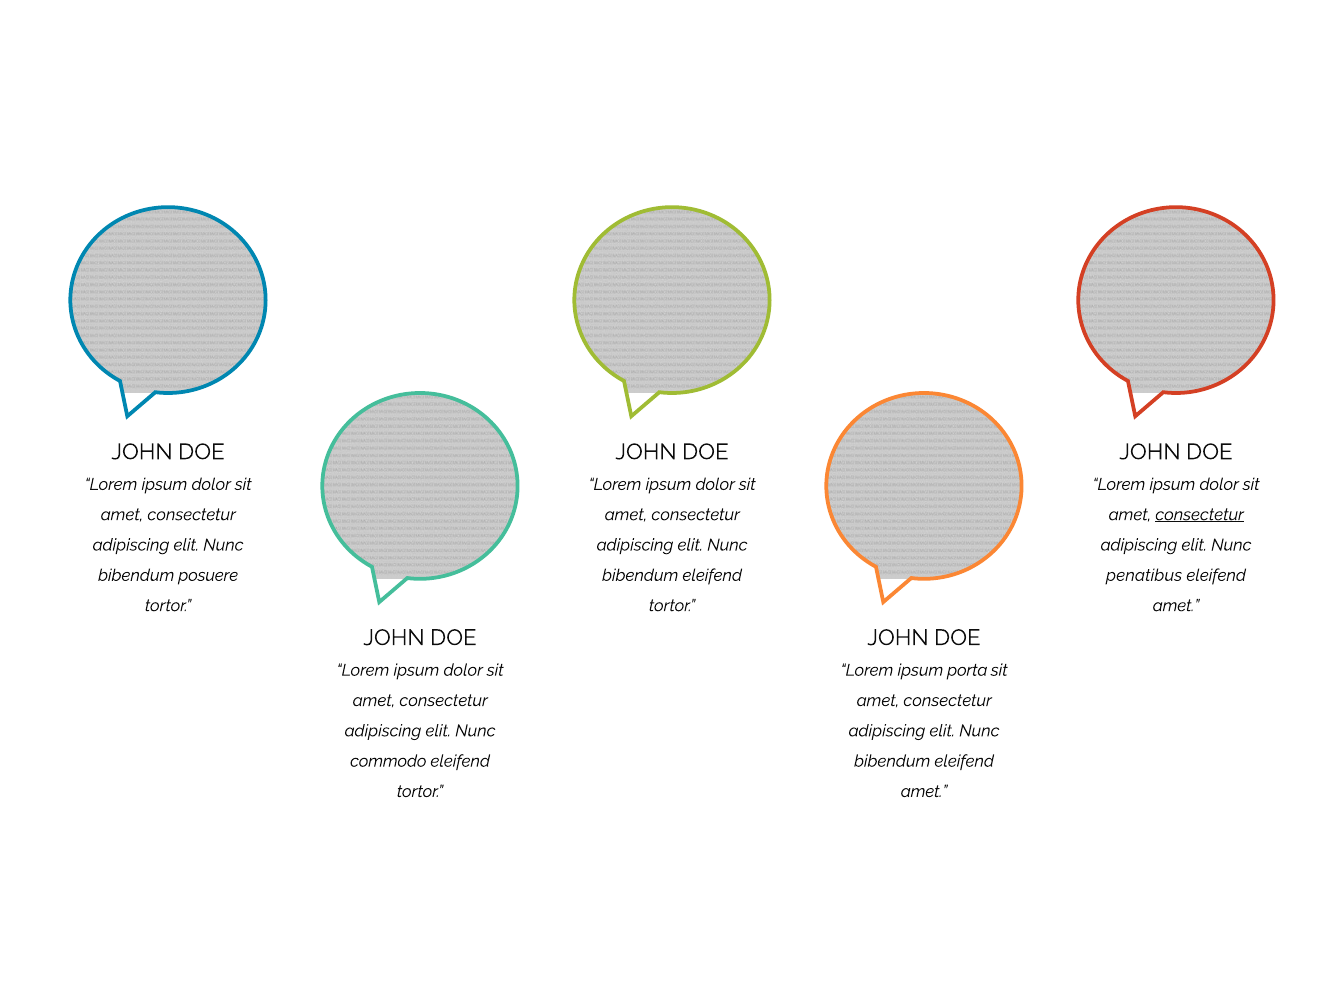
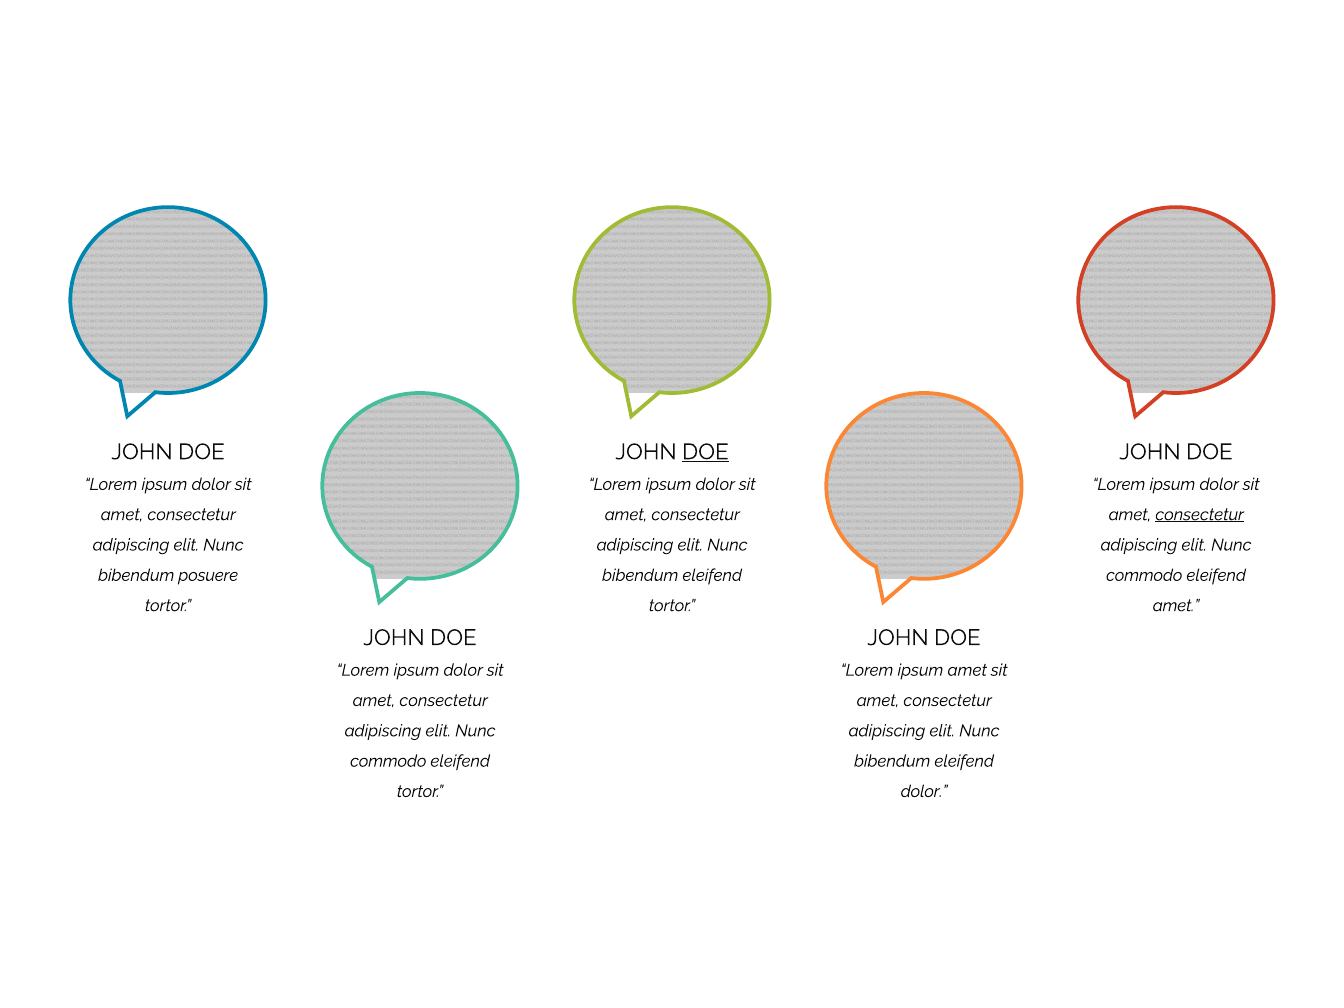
DOE at (705, 452) underline: none -> present
penatibus at (1144, 575): penatibus -> commodo
ipsum porta: porta -> amet
amet at (924, 791): amet -> dolor
